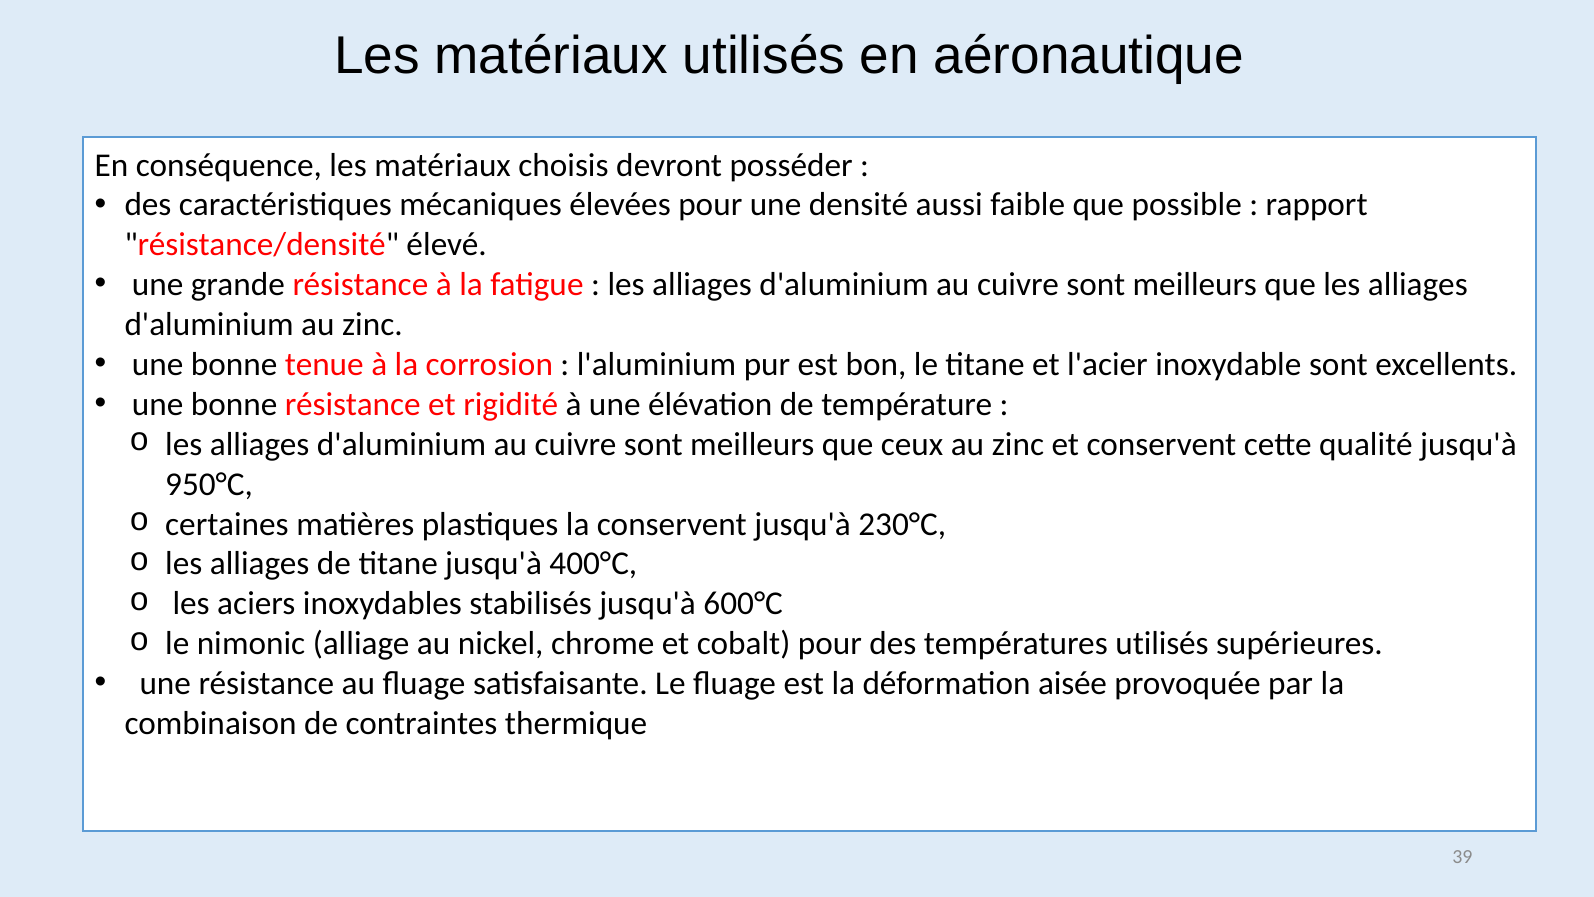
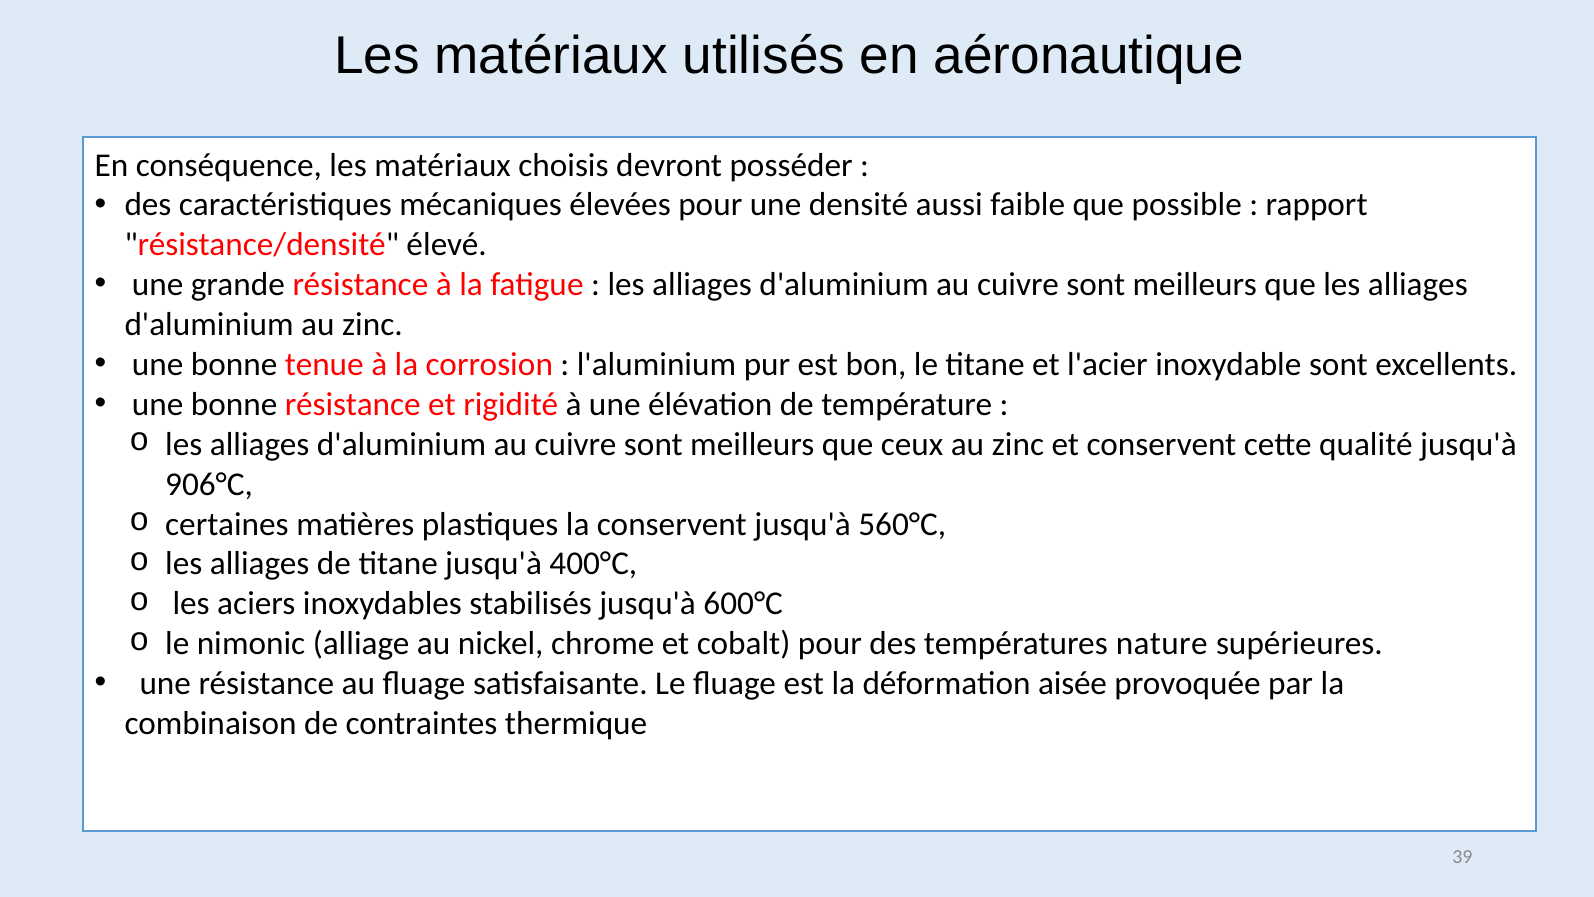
950°C: 950°C -> 906°C
230°C: 230°C -> 560°C
températures utilisés: utilisés -> nature
